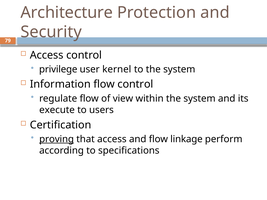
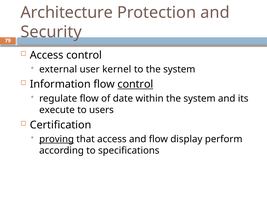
privilege: privilege -> external
control at (135, 84) underline: none -> present
view: view -> date
linkage: linkage -> display
